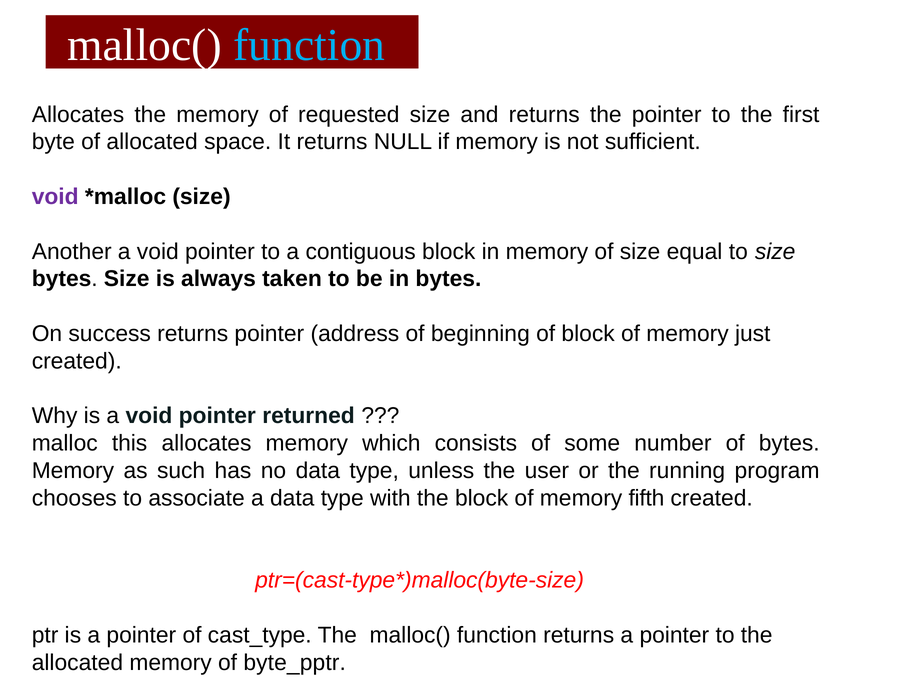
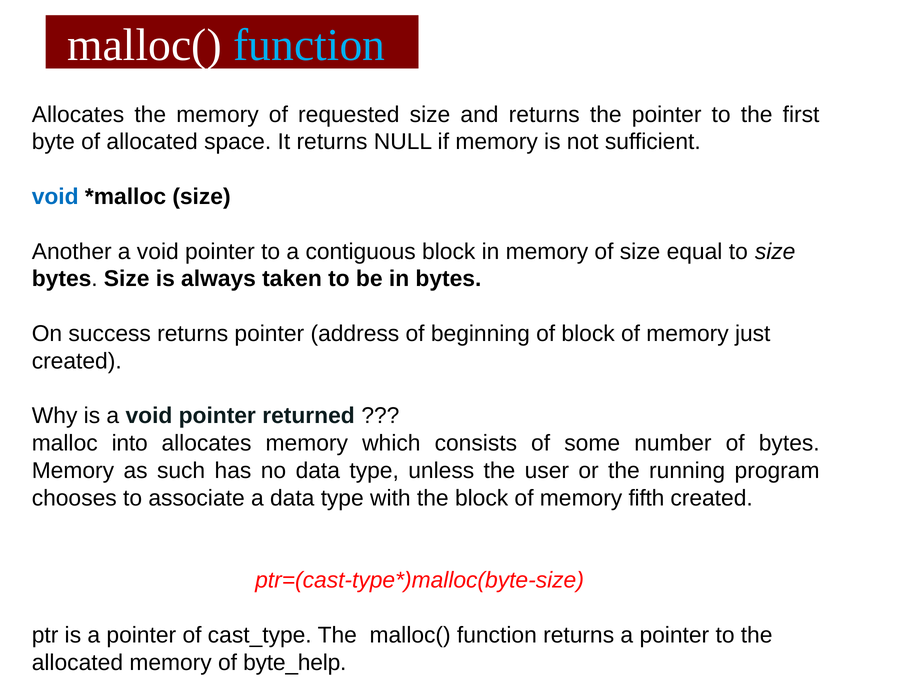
void at (55, 197) colour: purple -> blue
this: this -> into
byte_pptr: byte_pptr -> byte_help
